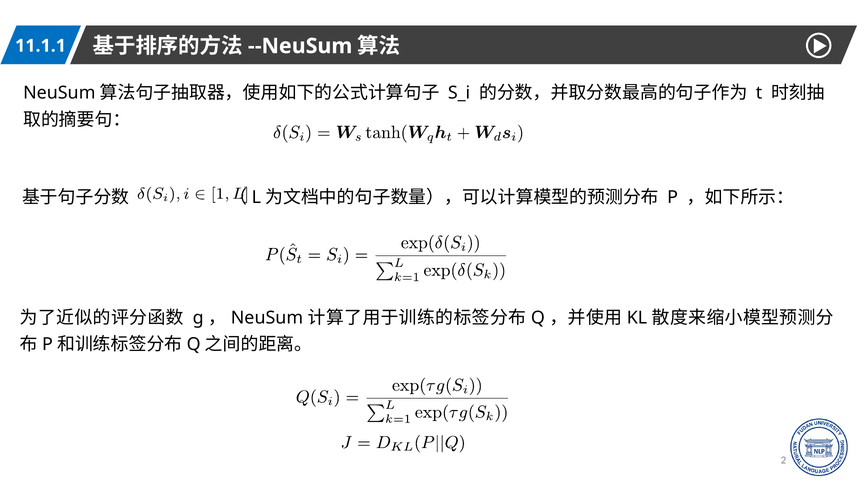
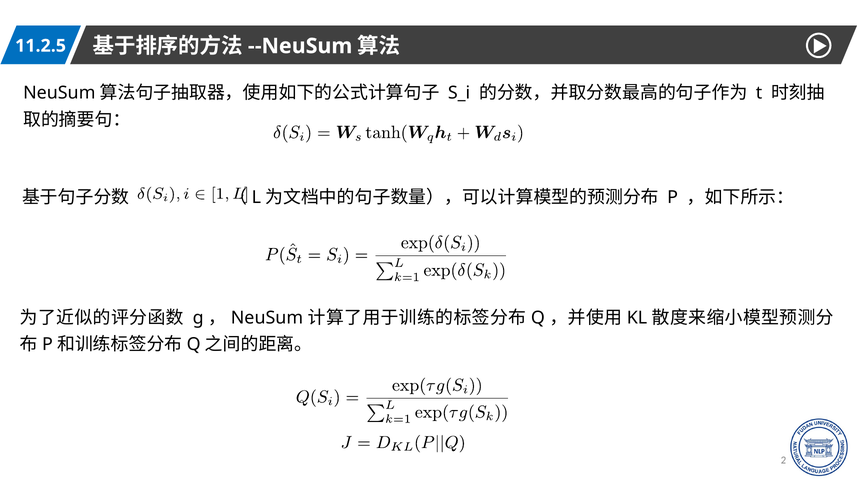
11.1.1: 11.1.1 -> 11.2.5
